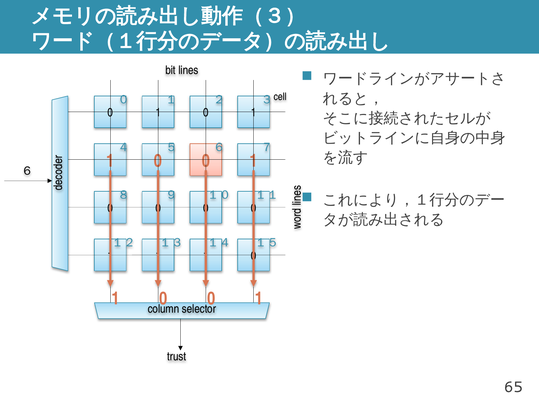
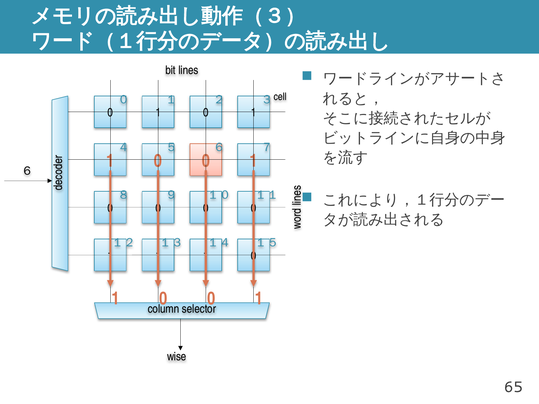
trust: trust -> wise
